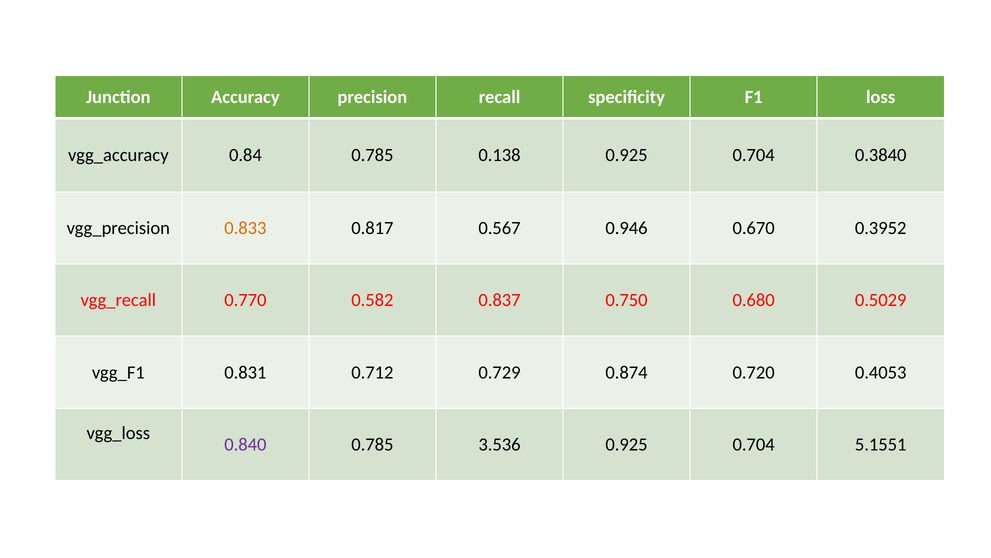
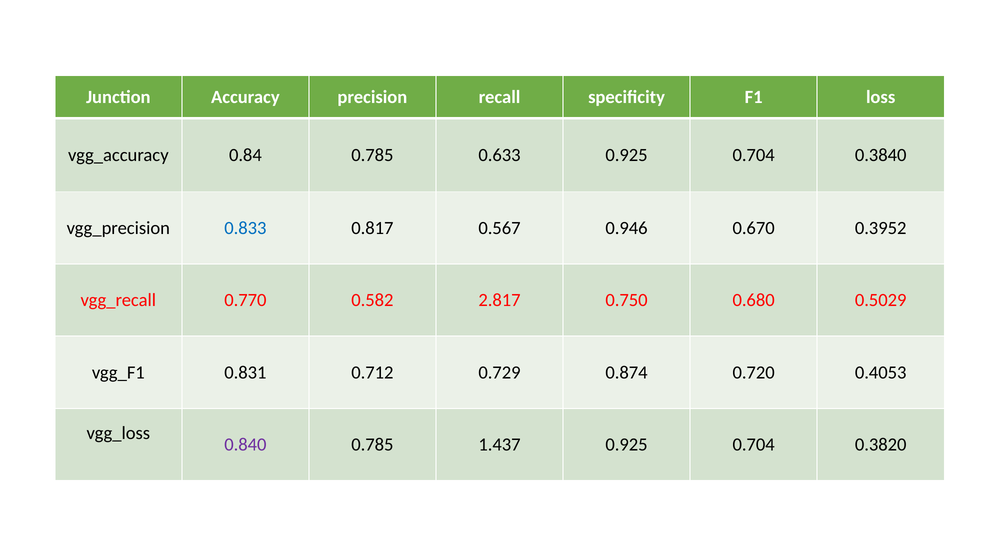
0.138: 0.138 -> 0.633
0.833 colour: orange -> blue
0.837: 0.837 -> 2.817
3.536: 3.536 -> 1.437
5.1551: 5.1551 -> 0.3820
